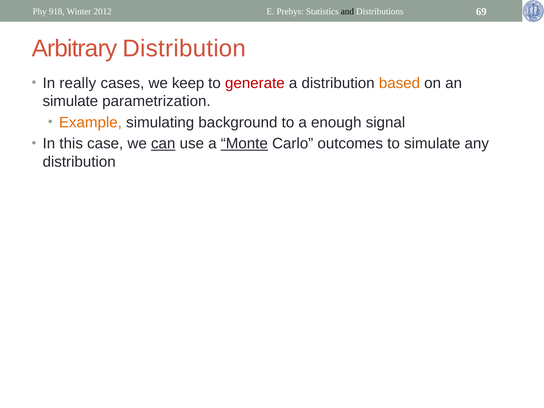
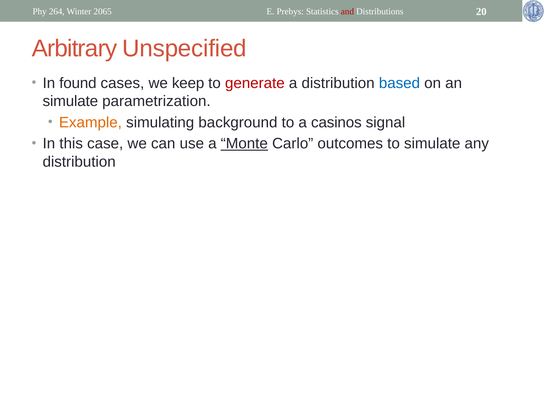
918: 918 -> 264
2012: 2012 -> 2065
and colour: black -> red
69: 69 -> 20
Arbitrary Distribution: Distribution -> Unspecified
really: really -> found
based colour: orange -> blue
enough: enough -> casinos
can underline: present -> none
